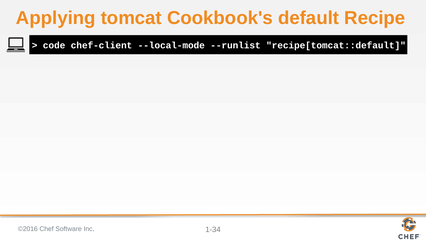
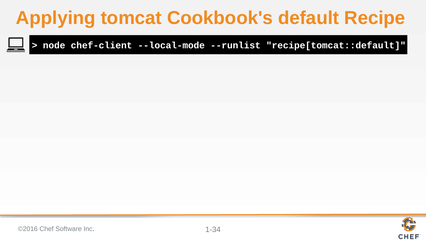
code: code -> node
